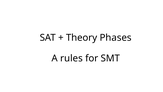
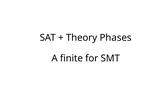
rules: rules -> finite
